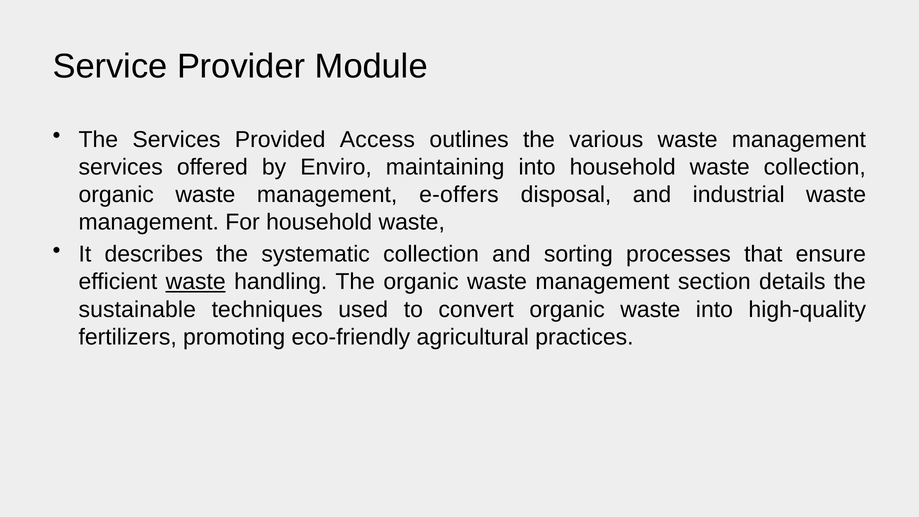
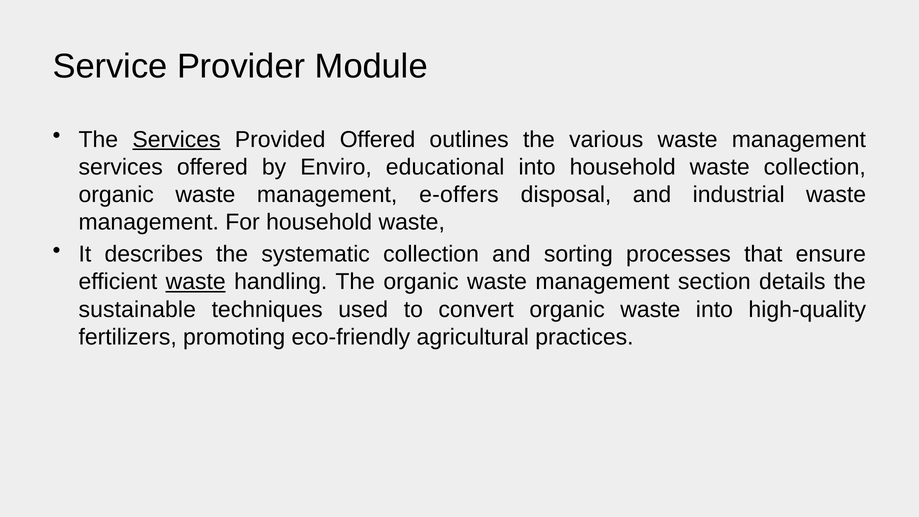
Services at (177, 139) underline: none -> present
Provided Access: Access -> Offered
maintaining: maintaining -> educational
